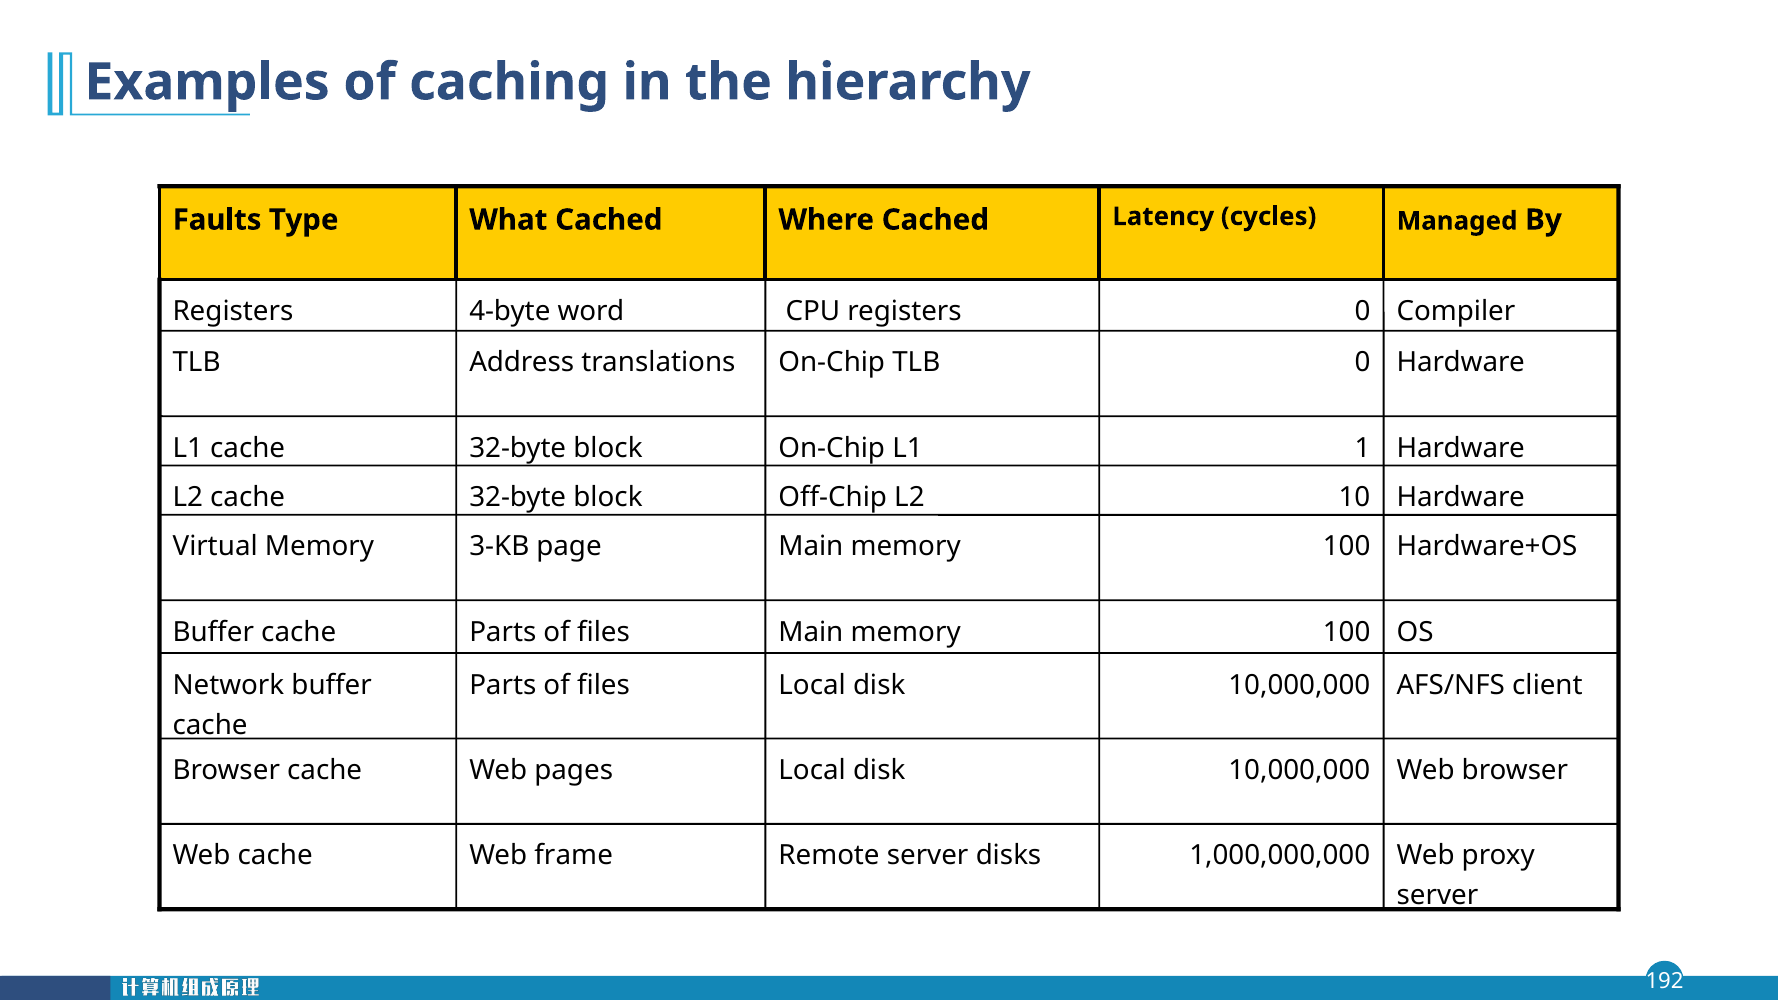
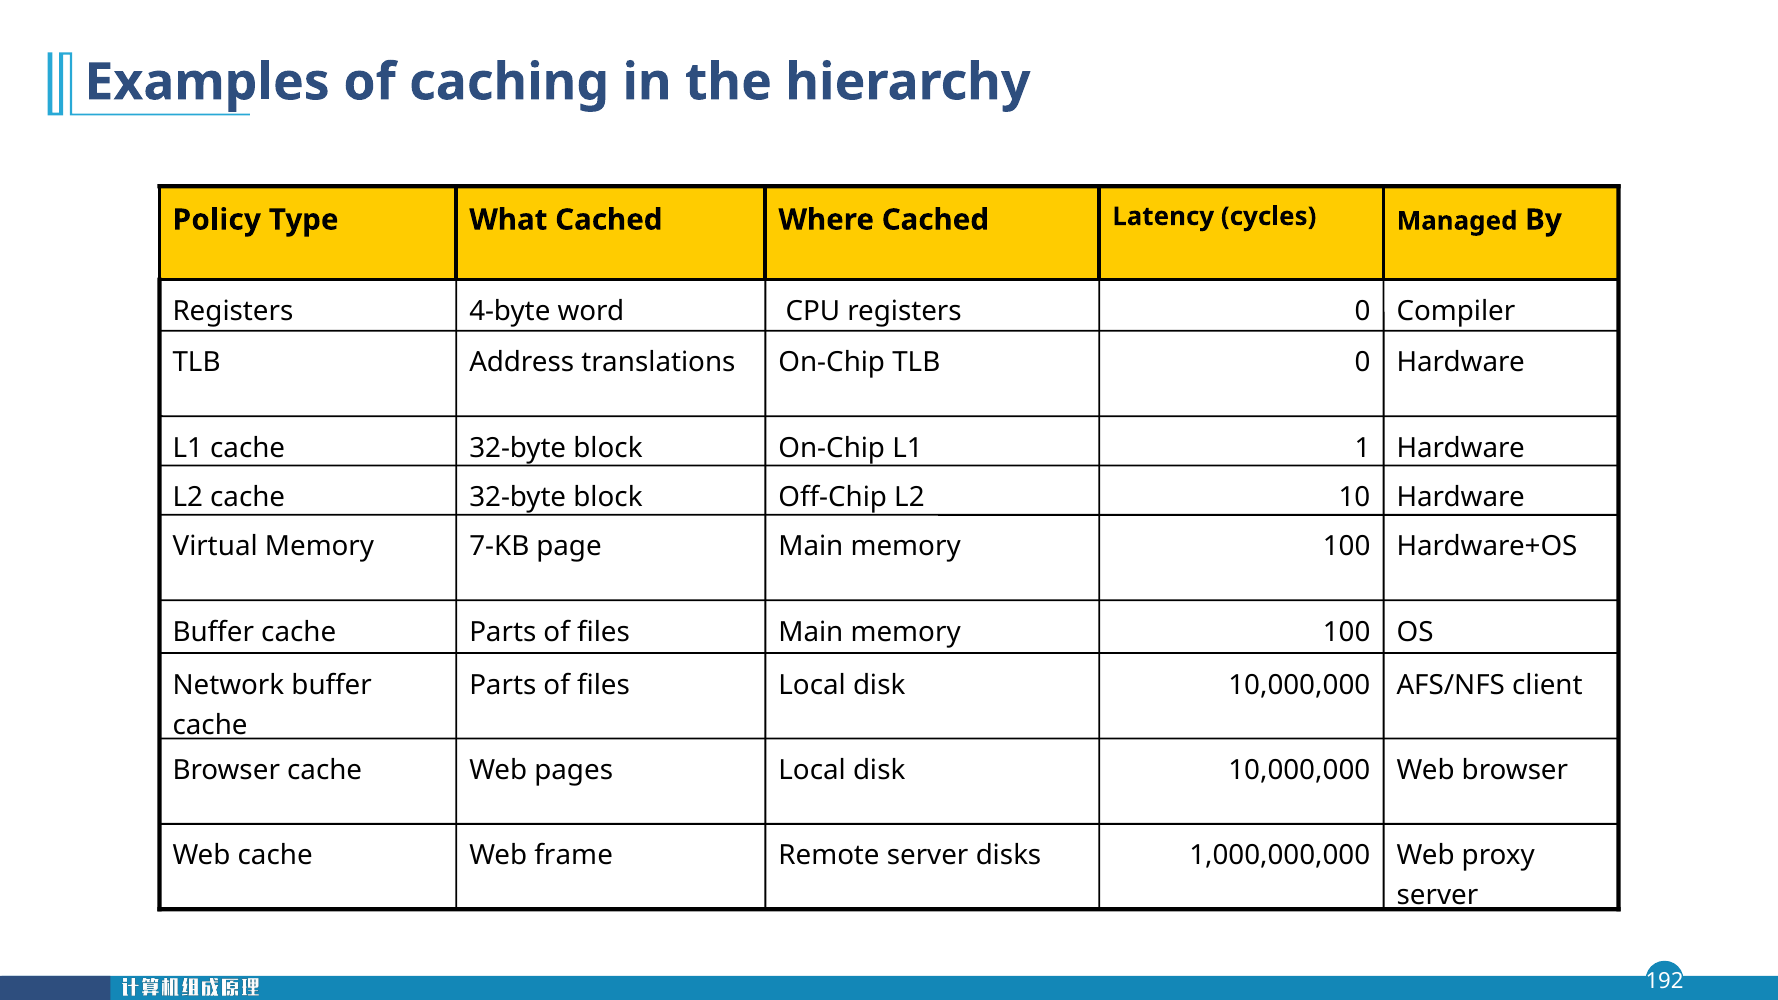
Faults: Faults -> Policy
3-KB: 3-KB -> 7-KB
